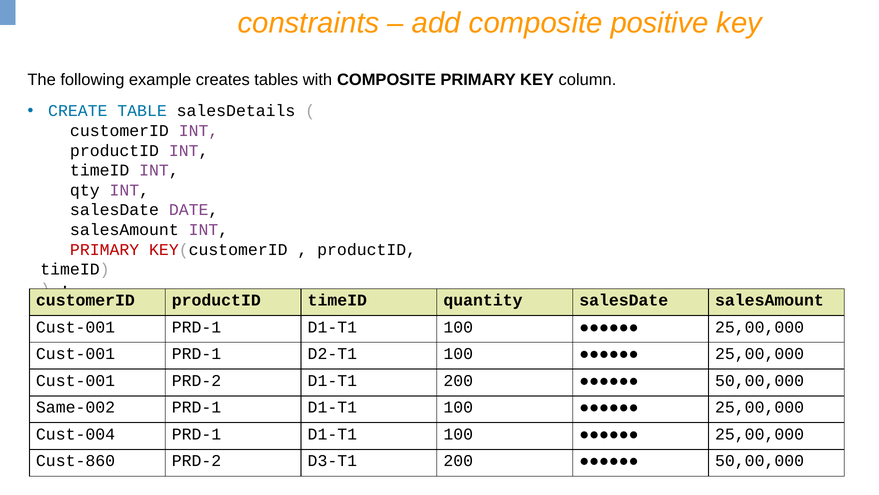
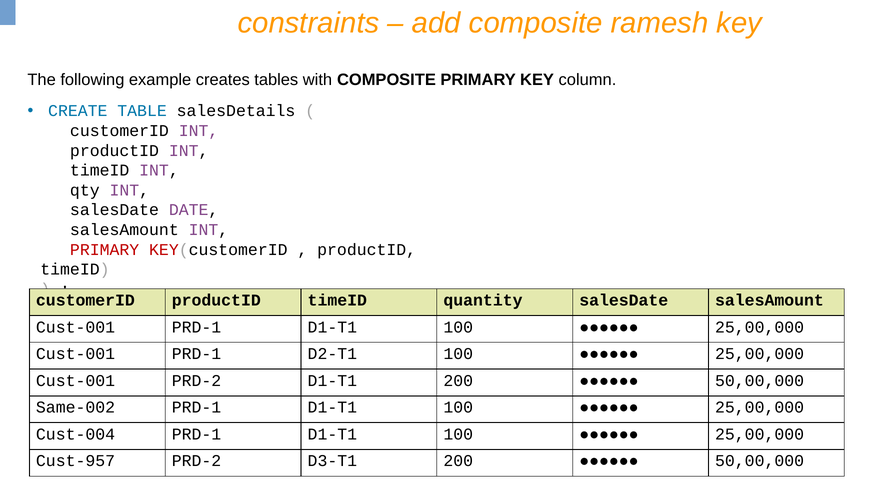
positive: positive -> ramesh
Cust-860: Cust-860 -> Cust-957
